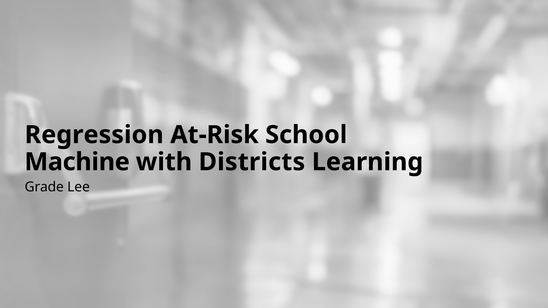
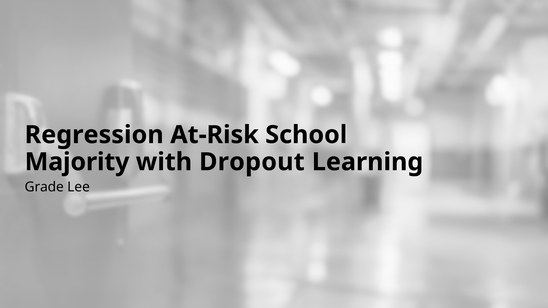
Machine: Machine -> Majority
Districts: Districts -> Dropout
